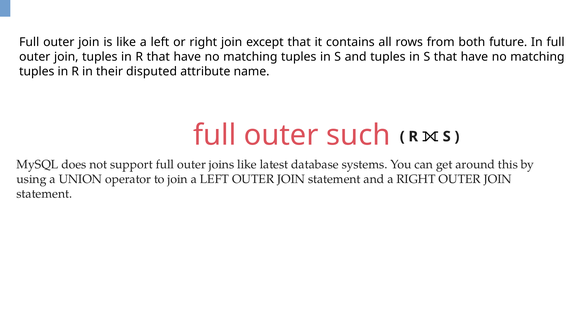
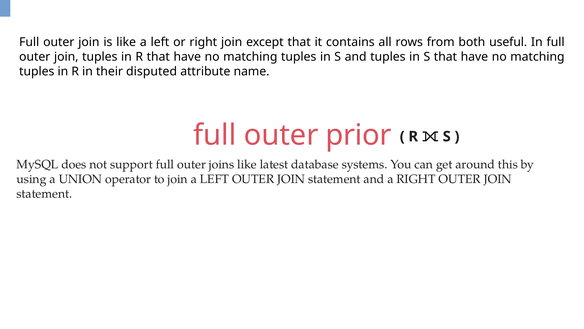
future: future -> useful
such: such -> prior
